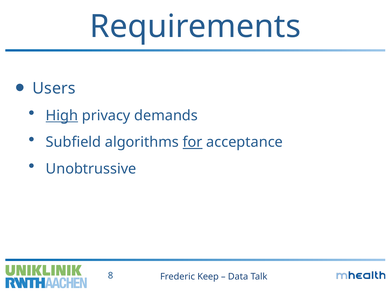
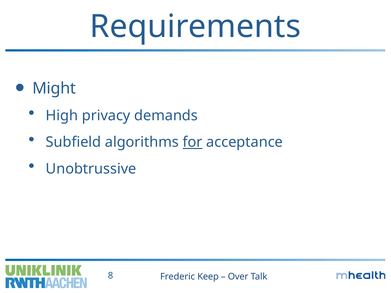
Users: Users -> Might
High underline: present -> none
Data: Data -> Over
